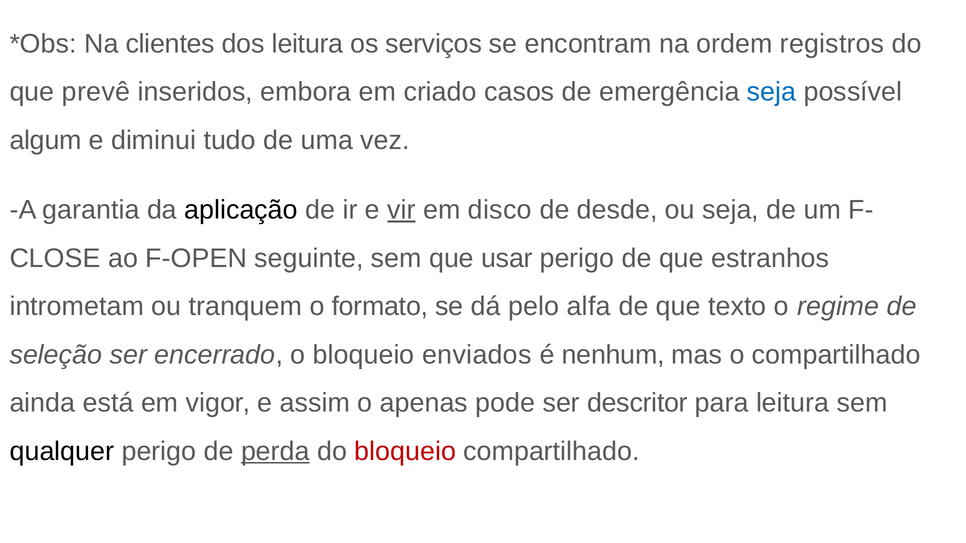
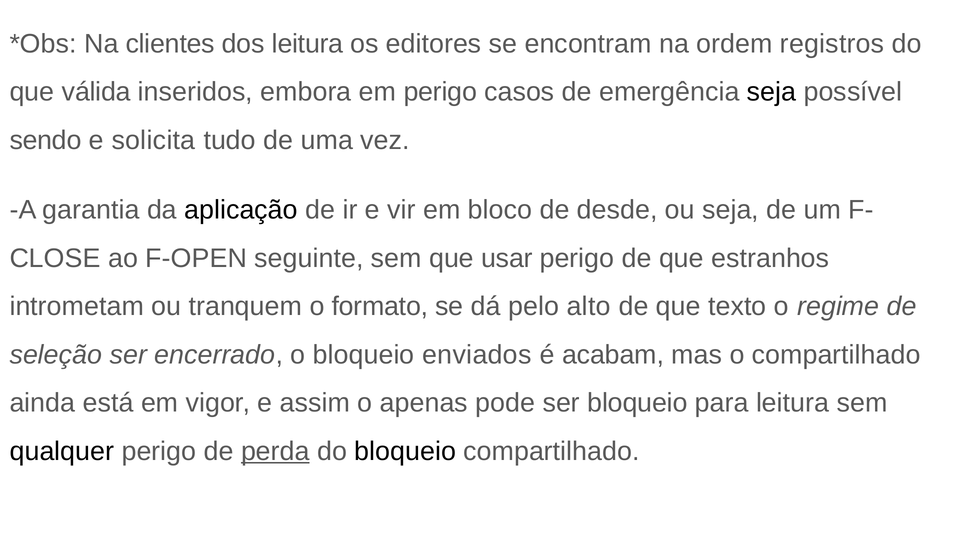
serviços: serviços -> editores
prevê: prevê -> válida
em criado: criado -> perigo
seja at (772, 92) colour: blue -> black
algum: algum -> sendo
diminui: diminui -> solicita
vir underline: present -> none
disco: disco -> bloco
alfa: alfa -> alto
nenhum: nenhum -> acabam
ser descritor: descritor -> bloqueio
bloqueio at (405, 452) colour: red -> black
